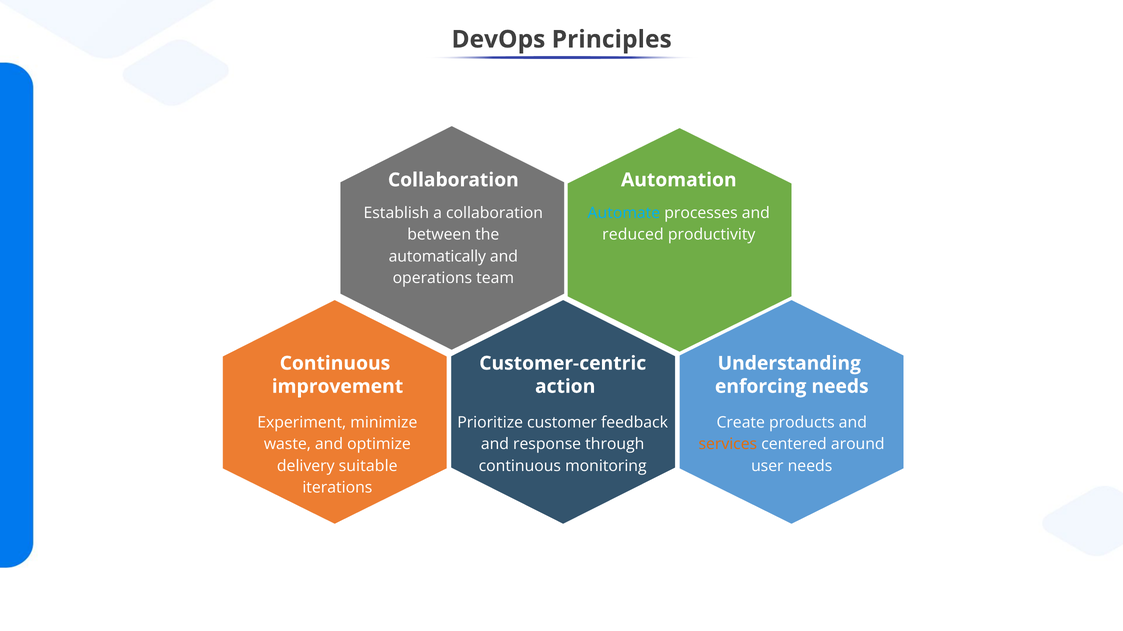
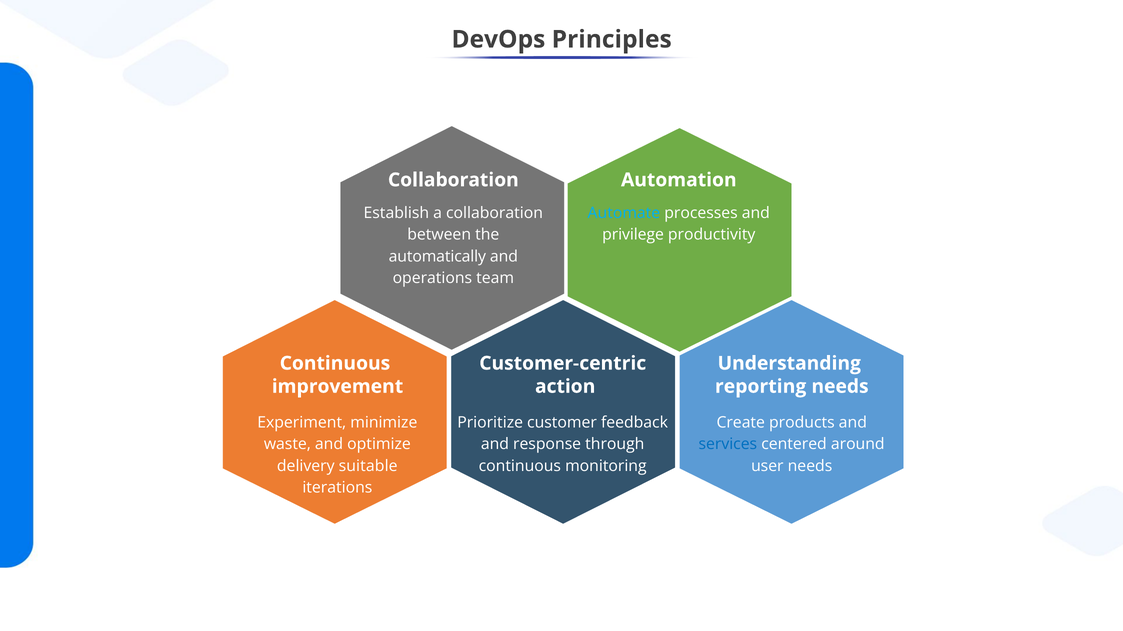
reduced: reduced -> privilege
enforcing: enforcing -> reporting
services colour: orange -> blue
